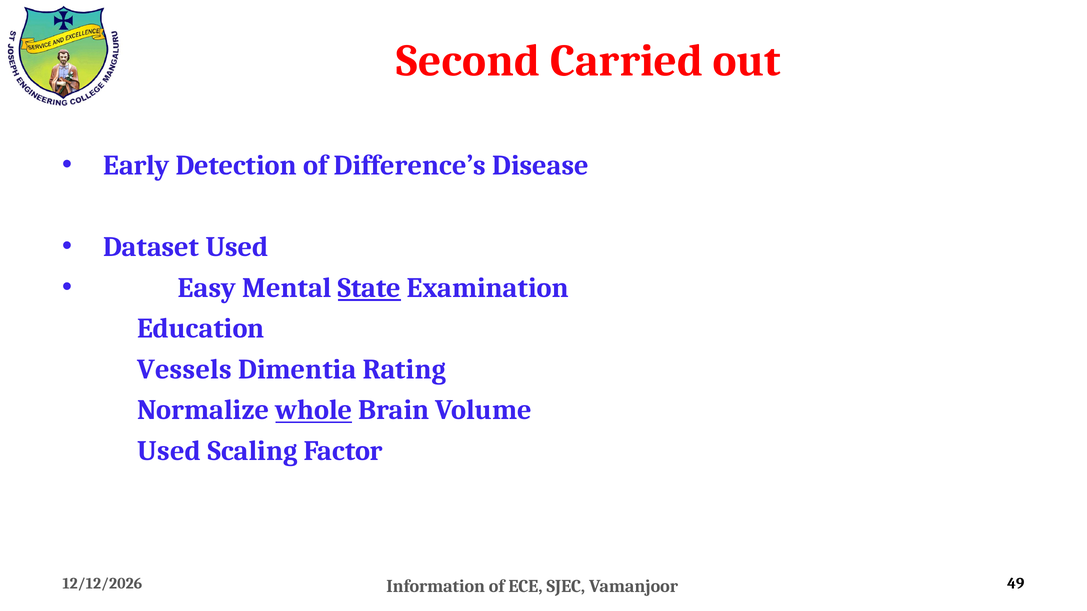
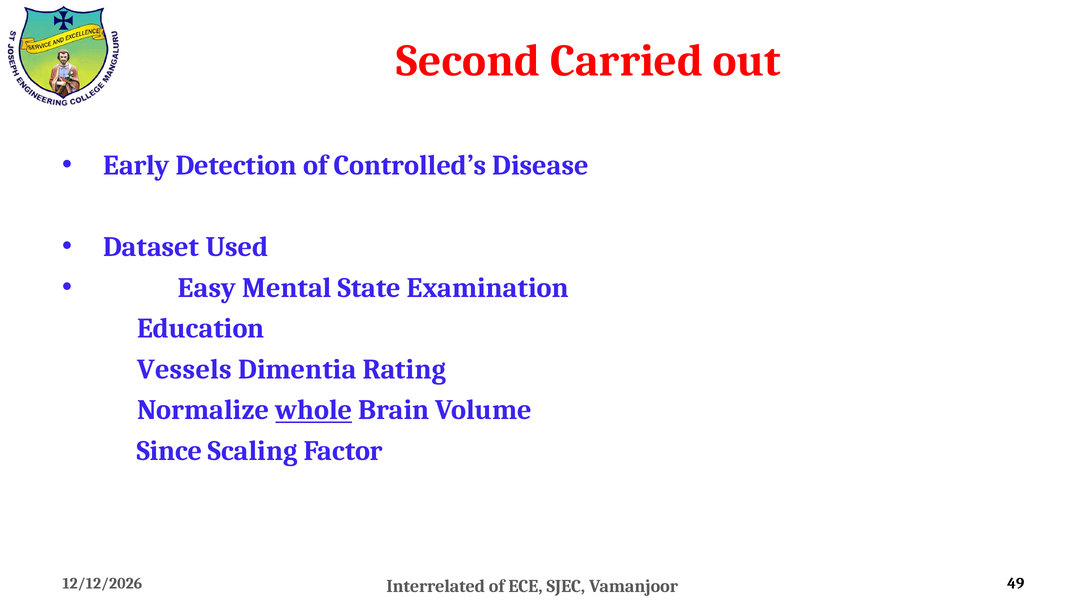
Difference’s: Difference’s -> Controlled’s
State underline: present -> none
Used at (169, 451): Used -> Since
Information: Information -> Interrelated
